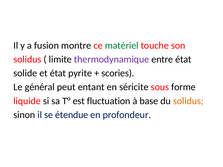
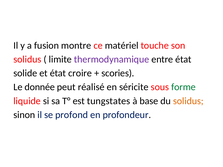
matériel colour: green -> black
pyrite: pyrite -> croire
général: général -> donnée
entant: entant -> réalisé
forme colour: black -> green
fluctuation: fluctuation -> tungstates
étendue: étendue -> profond
